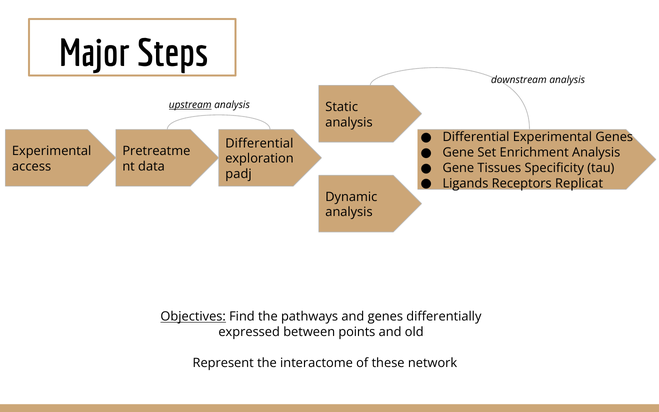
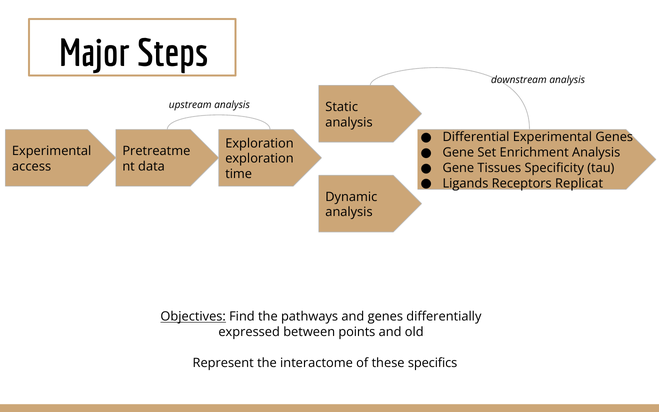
upstream underline: present -> none
Differential at (259, 143): Differential -> Exploration
padj: padj -> time
network: network -> specifics
